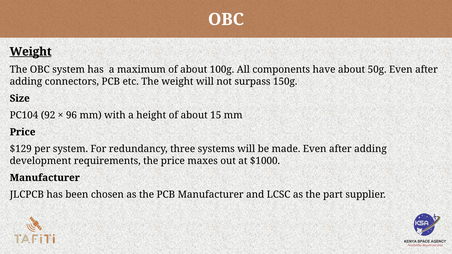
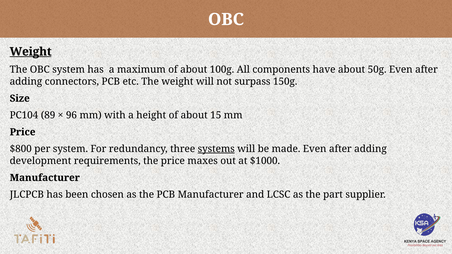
92: 92 -> 89
$129: $129 -> $800
systems underline: none -> present
